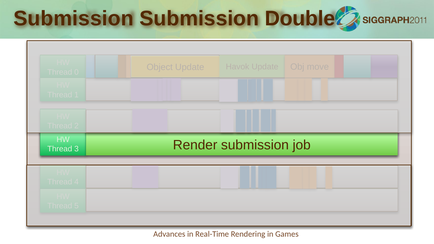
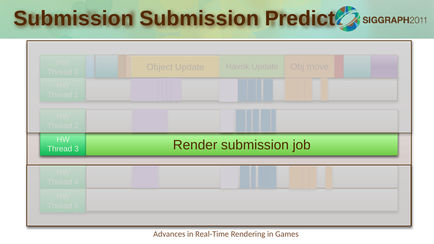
Double: Double -> Predict
